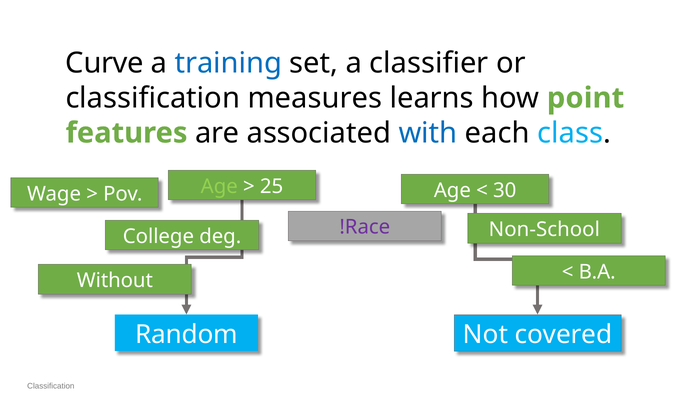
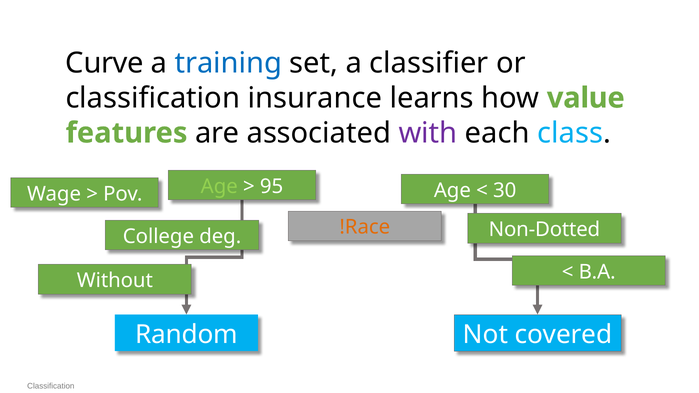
measures: measures -> insurance
point: point -> value
with colour: blue -> purple
25: 25 -> 95
!Race colour: purple -> orange
Non-School: Non-School -> Non-Dotted
